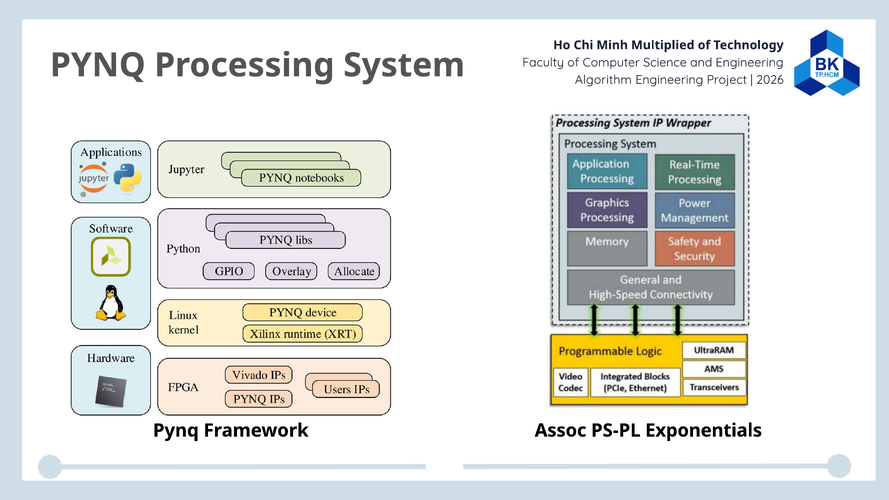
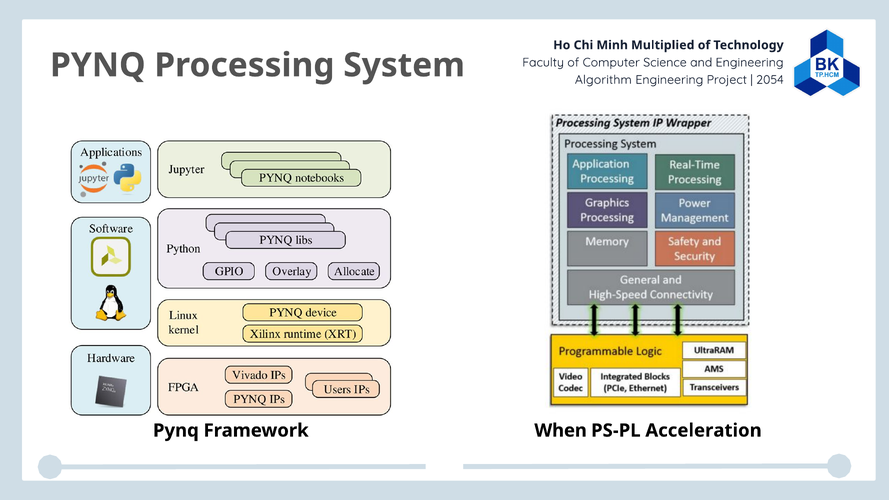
2026: 2026 -> 2054
Assoc: Assoc -> When
Exponentials: Exponentials -> Acceleration
